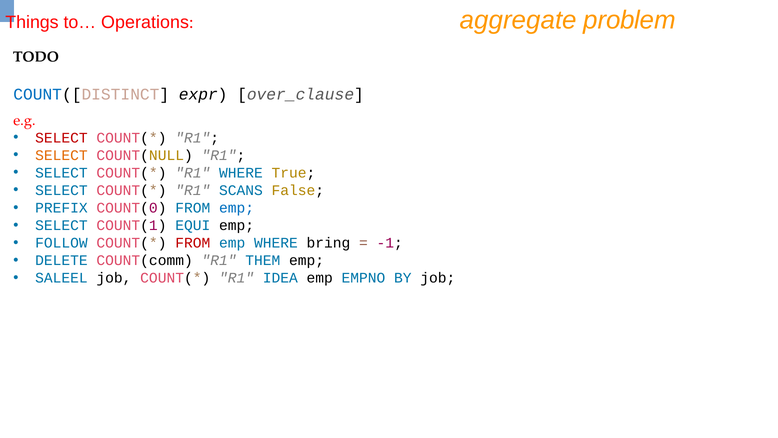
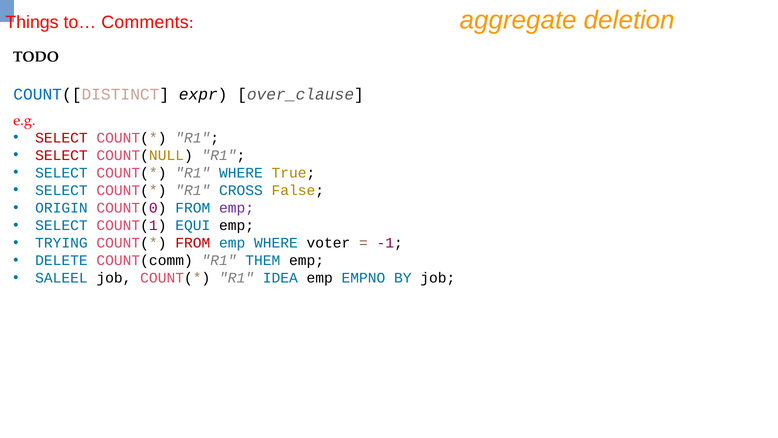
problem: problem -> deletion
Operations: Operations -> Comments
SELECT at (61, 155) colour: orange -> red
SCANS: SCANS -> CROSS
PREFIX: PREFIX -> ORIGIN
emp at (237, 208) colour: blue -> purple
FOLLOW: FOLLOW -> TRYING
bring: bring -> voter
